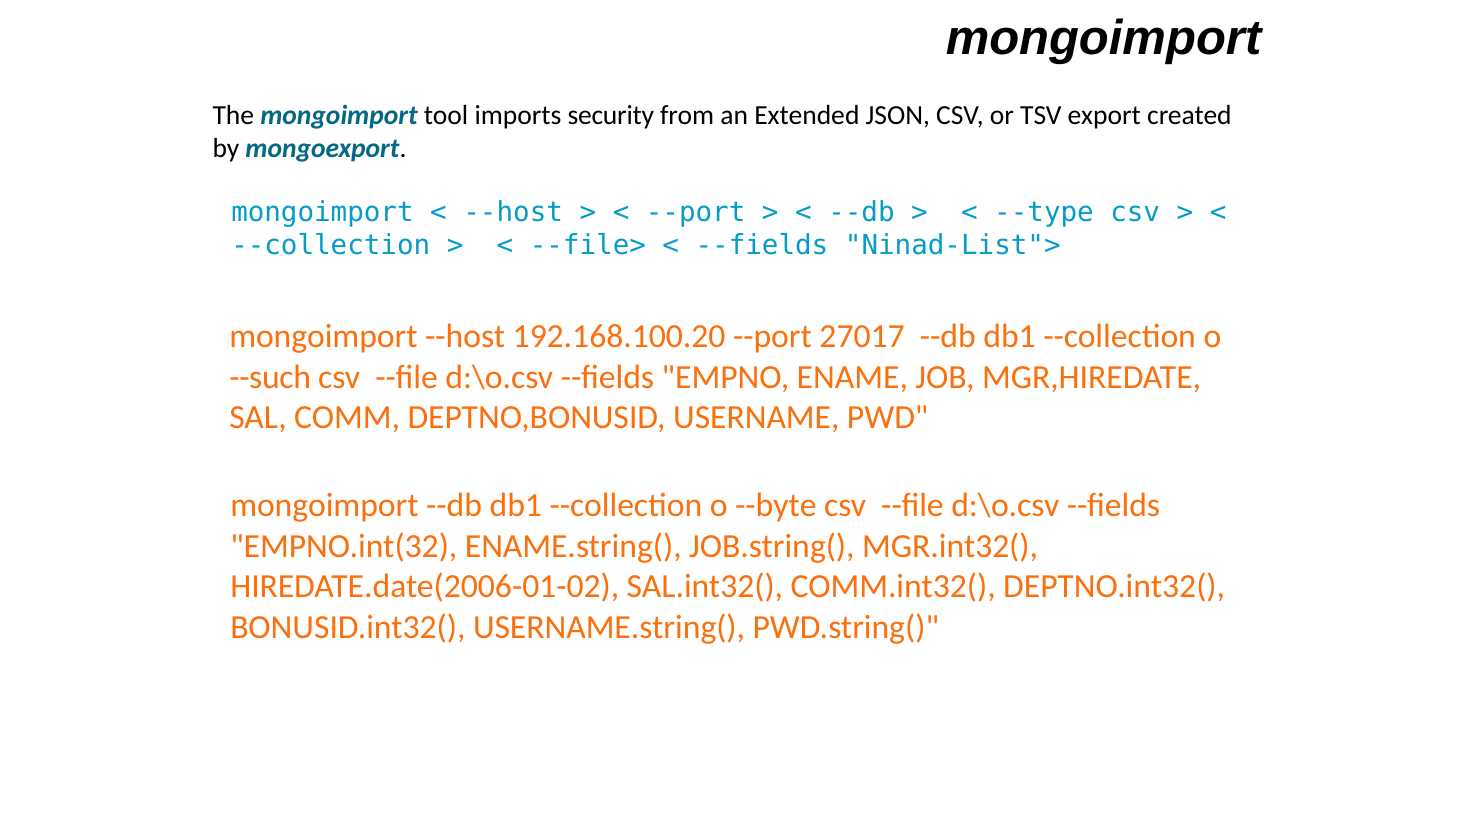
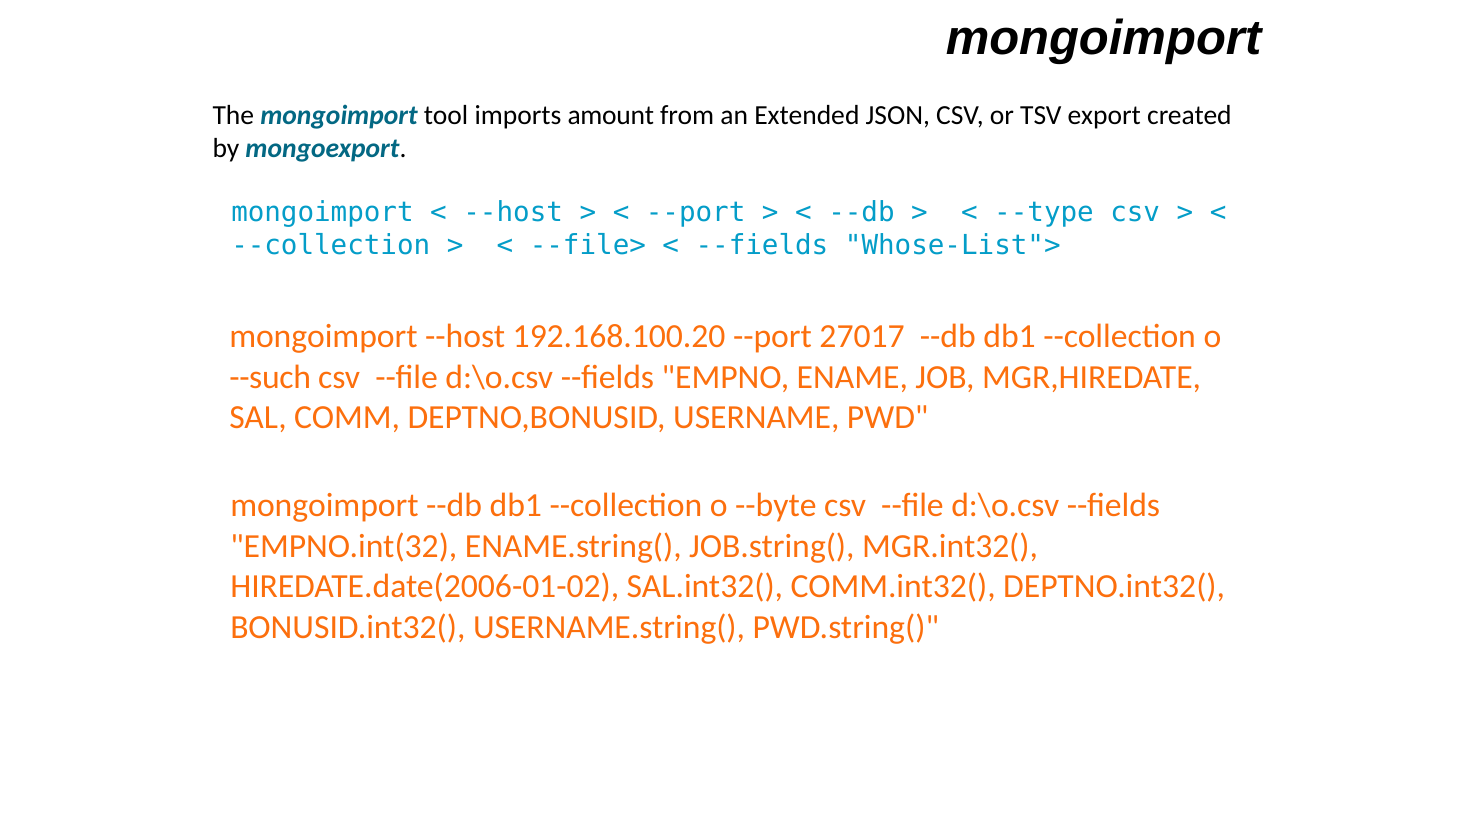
security: security -> amount
Ninad-List">: Ninad-List"> -> Whose-List">
